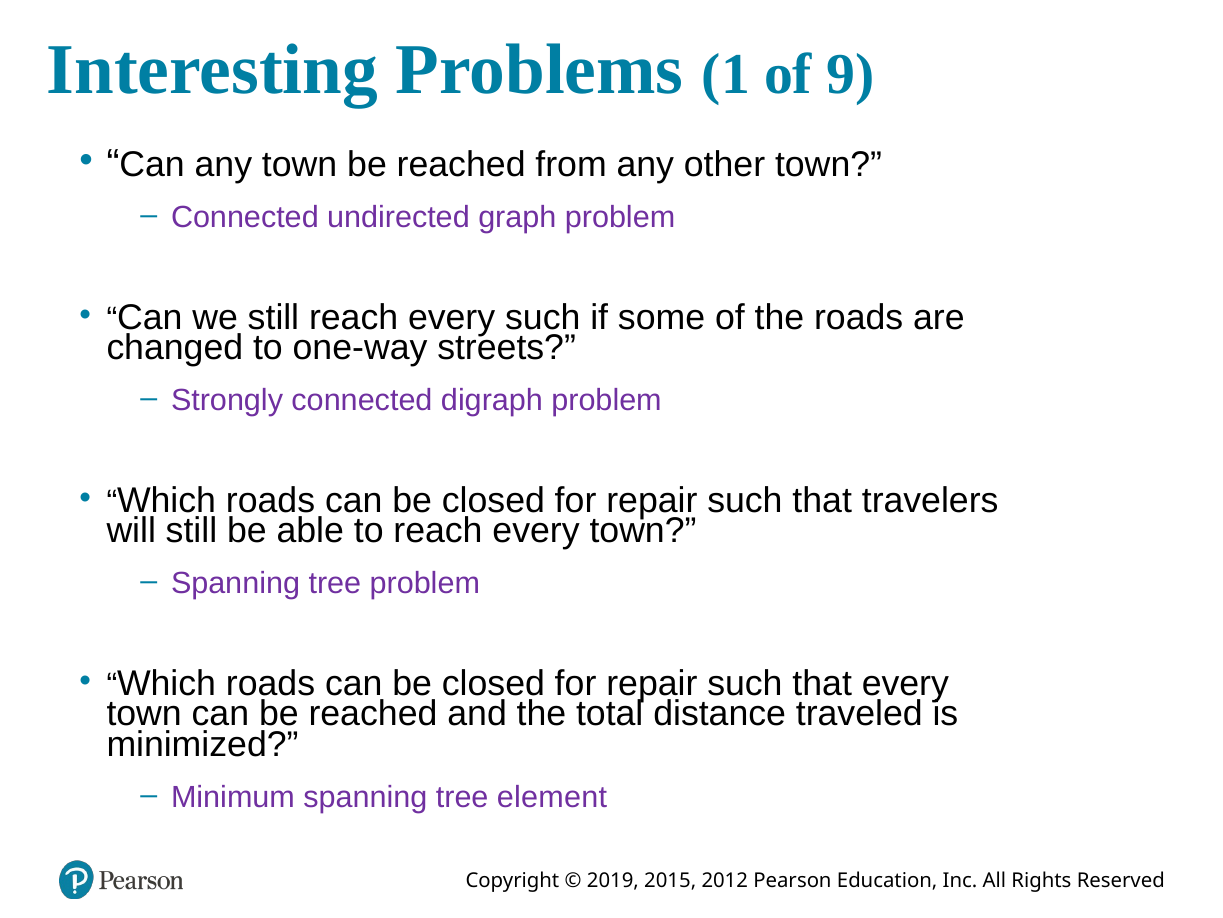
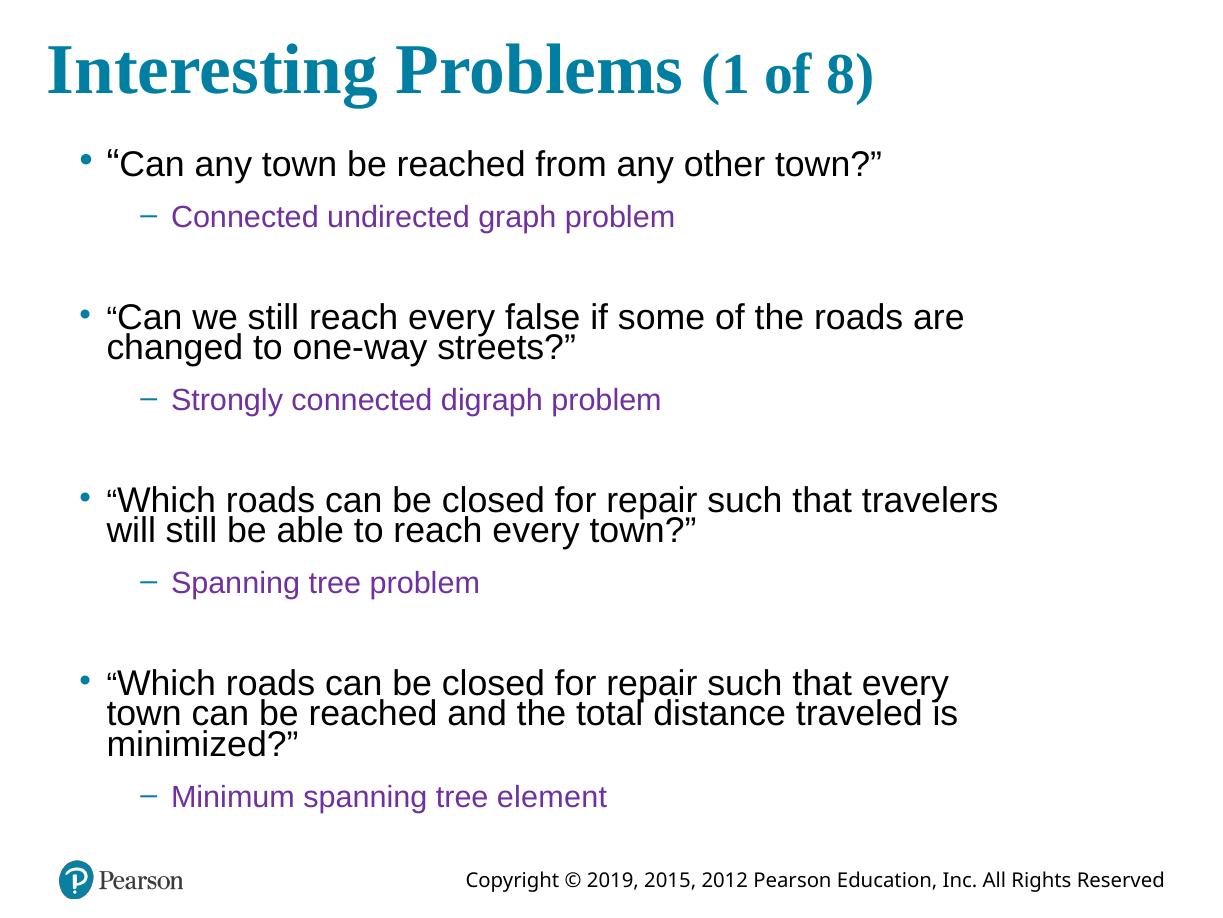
9: 9 -> 8
every such: such -> false
